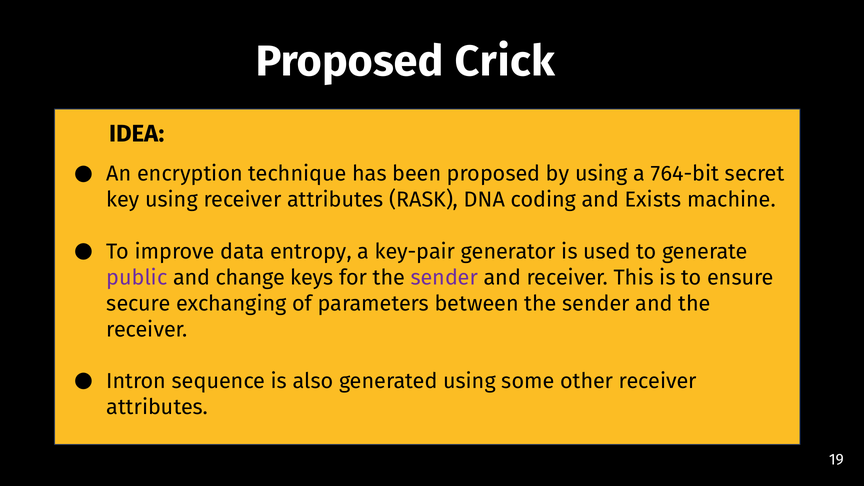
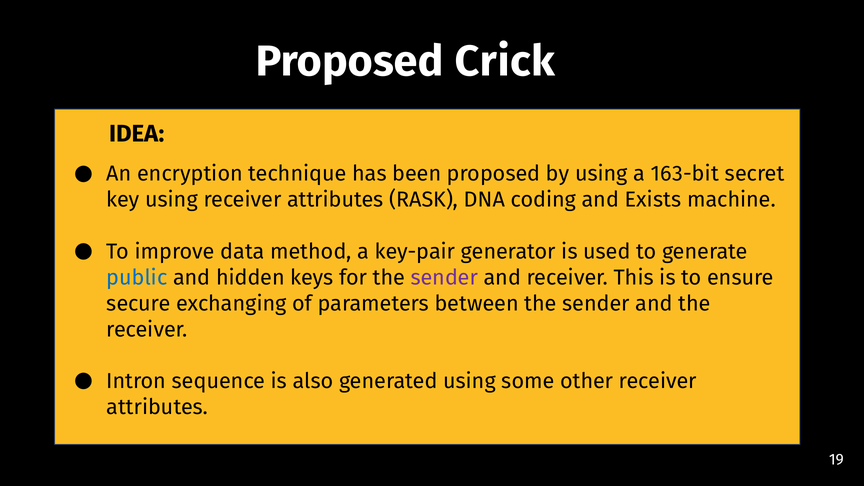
764-bit: 764-bit -> 163-bit
entropy: entropy -> method
public colour: purple -> blue
change: change -> hidden
